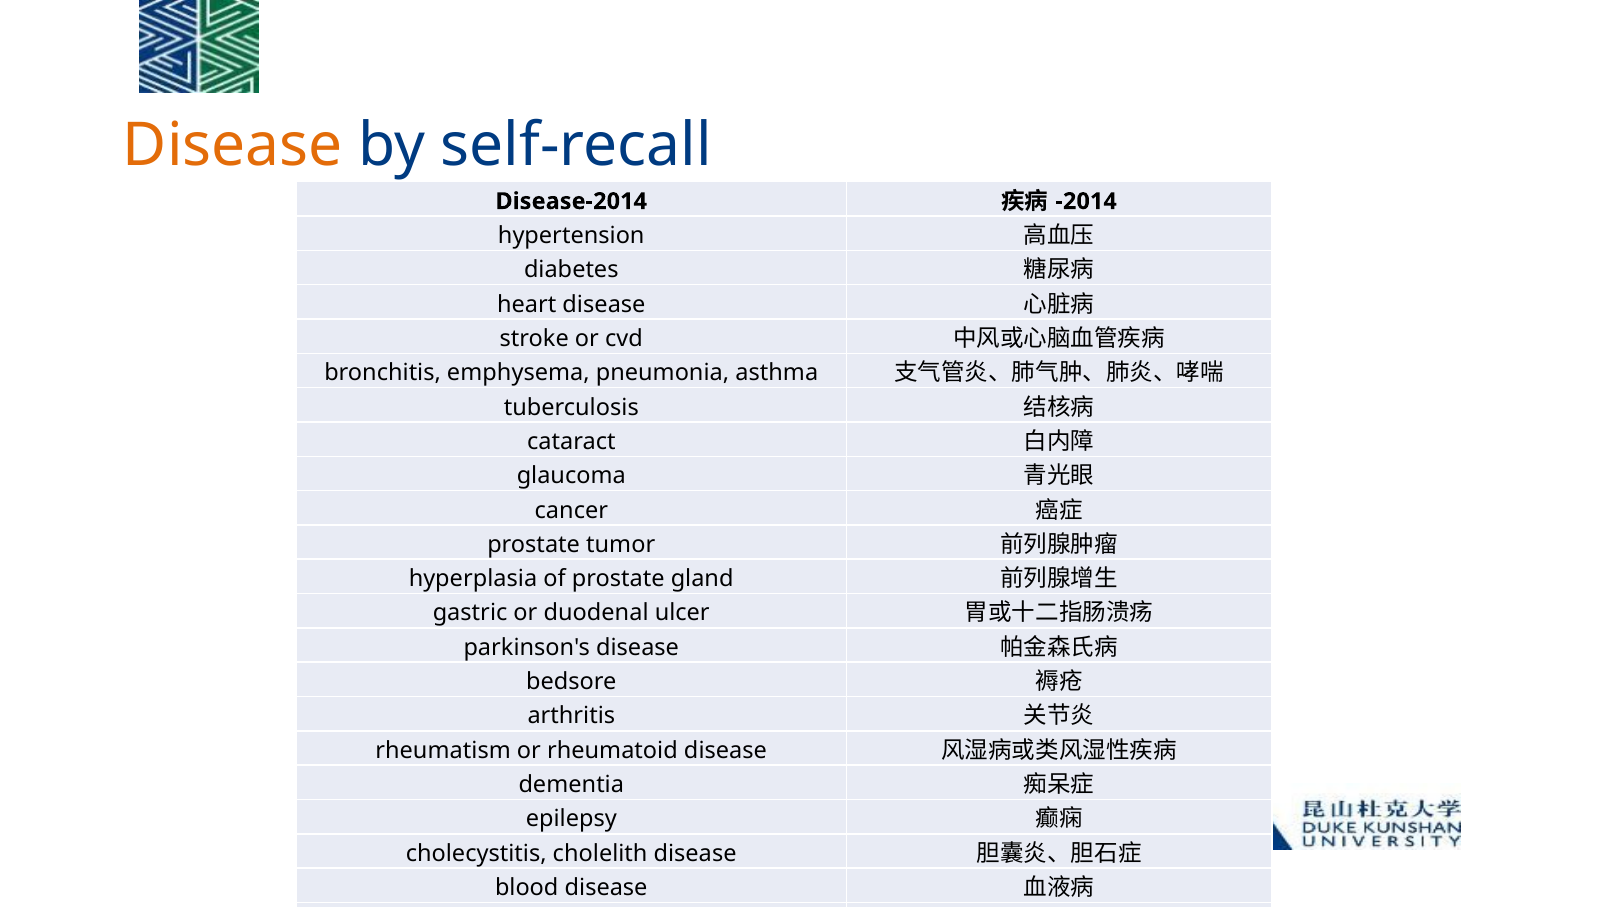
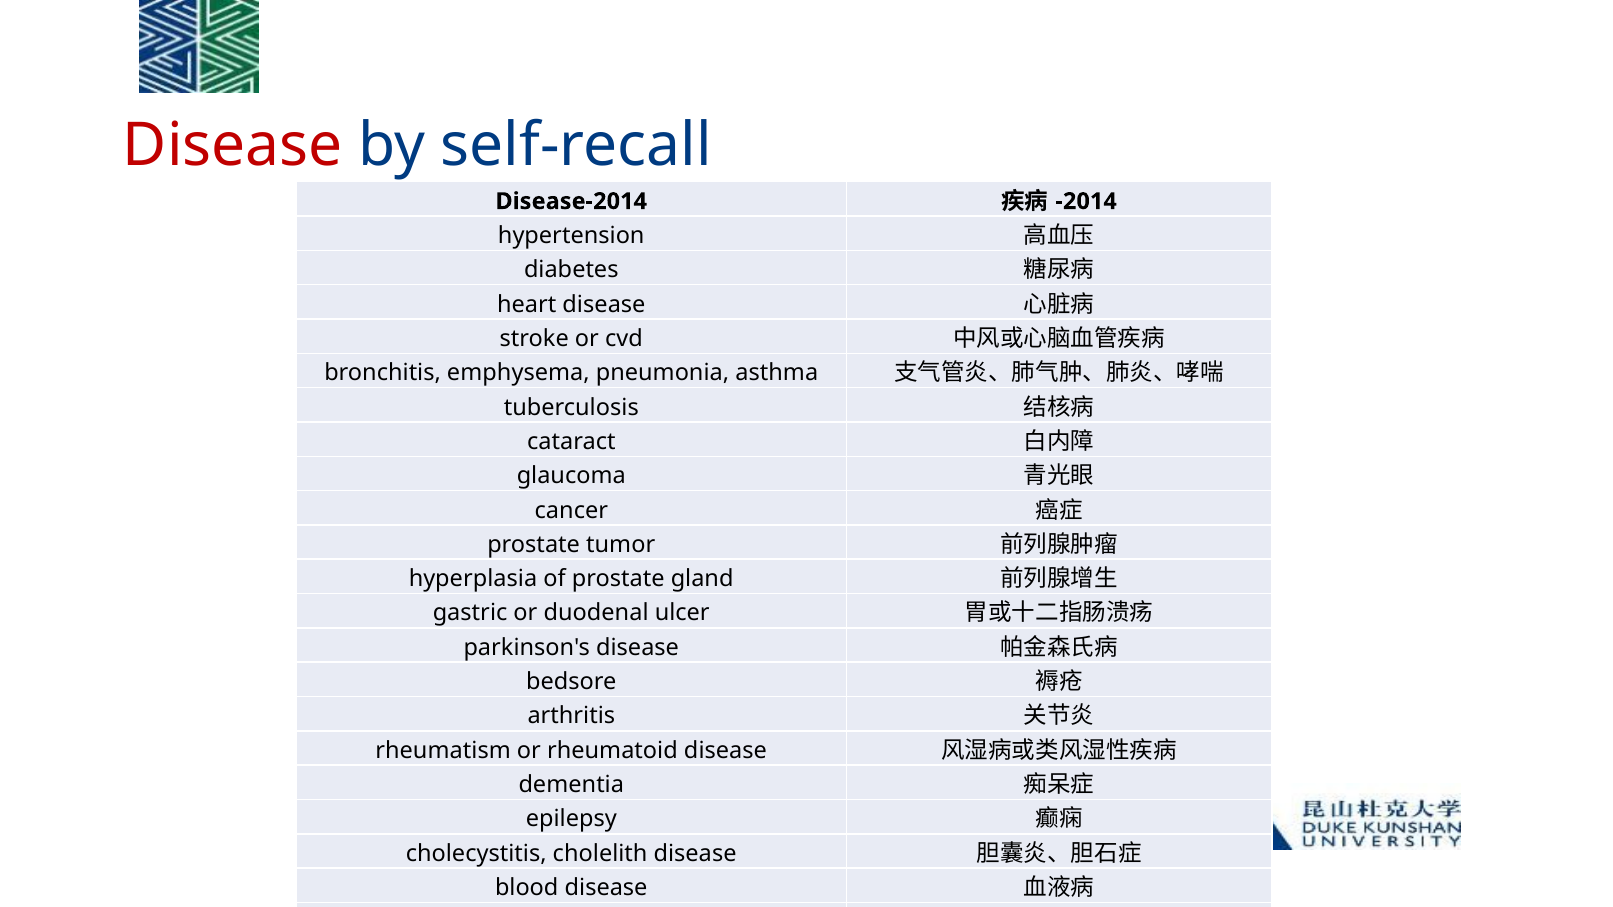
Disease at (233, 145) colour: orange -> red
